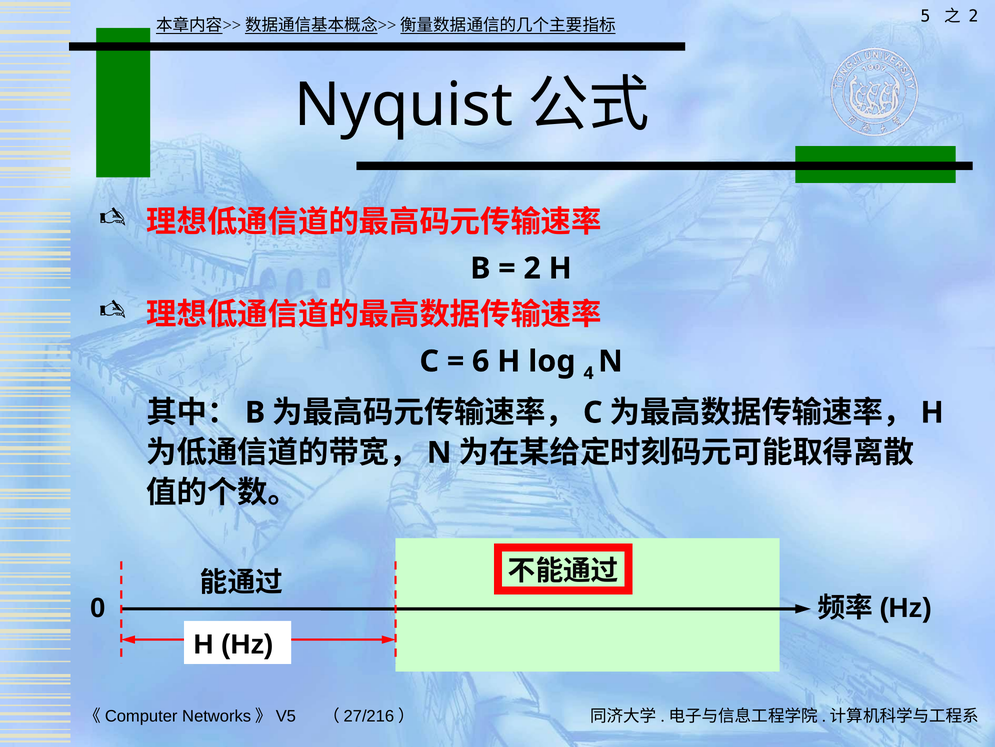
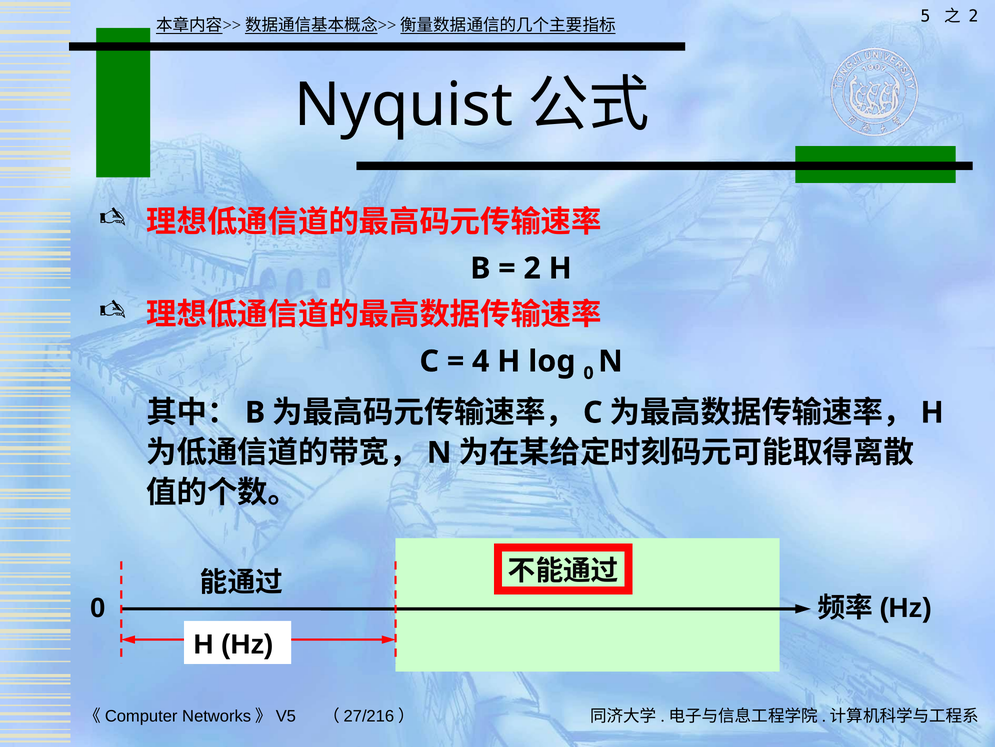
6: 6 -> 4
log 4: 4 -> 0
